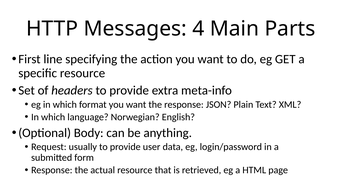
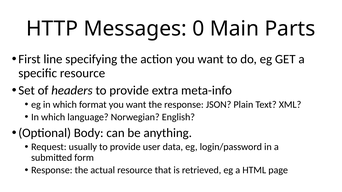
4: 4 -> 0
